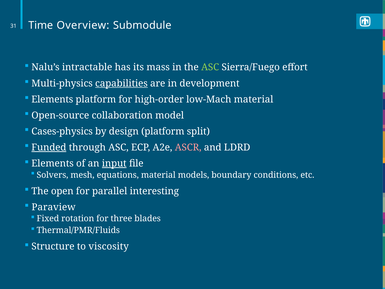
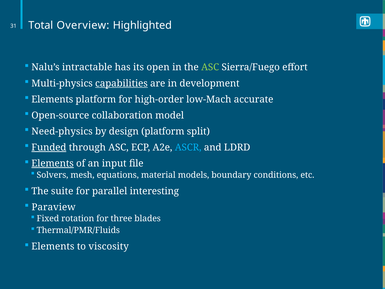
Time: Time -> Total
Submodule: Submodule -> Highlighted
mass: mass -> open
low-Mach material: material -> accurate
Cases-physics: Cases-physics -> Need-physics
ASCR colour: pink -> light blue
Elements at (53, 163) underline: none -> present
input underline: present -> none
open: open -> suite
Structure at (53, 246): Structure -> Elements
